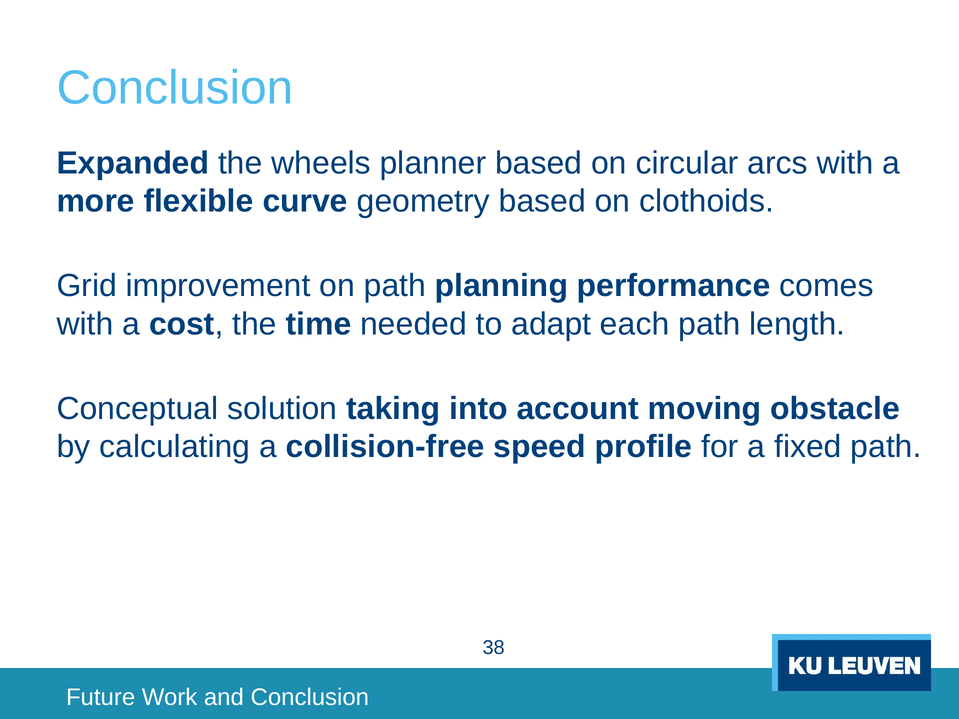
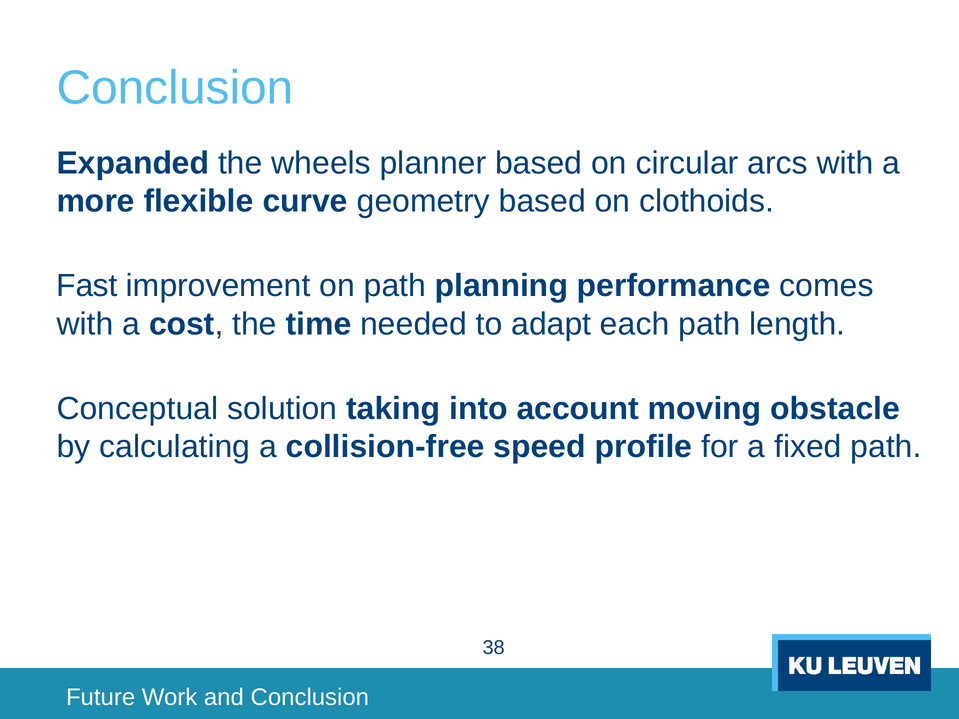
Grid: Grid -> Fast
